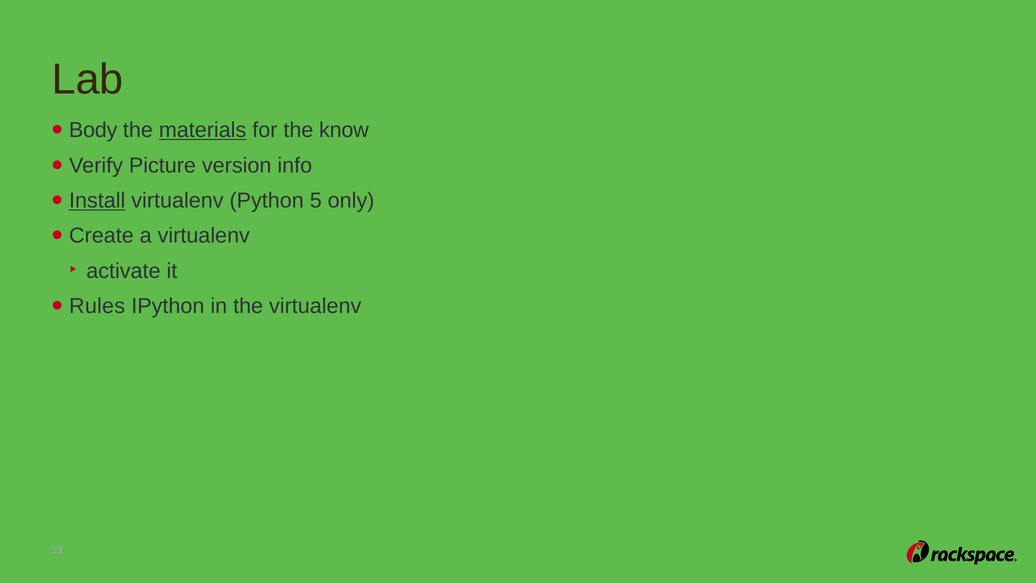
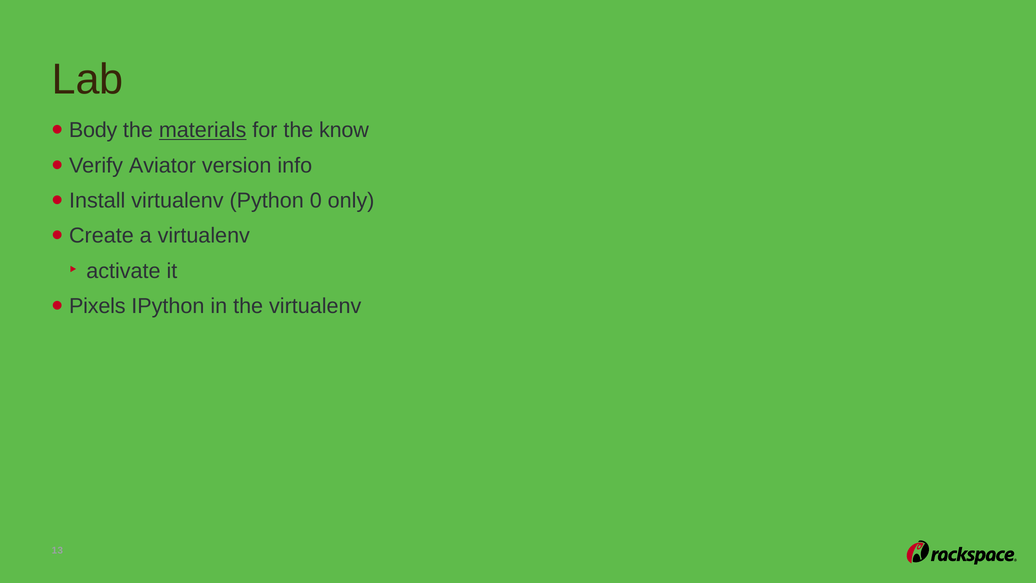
Picture: Picture -> Aviator
Install underline: present -> none
5: 5 -> 0
Rules: Rules -> Pixels
